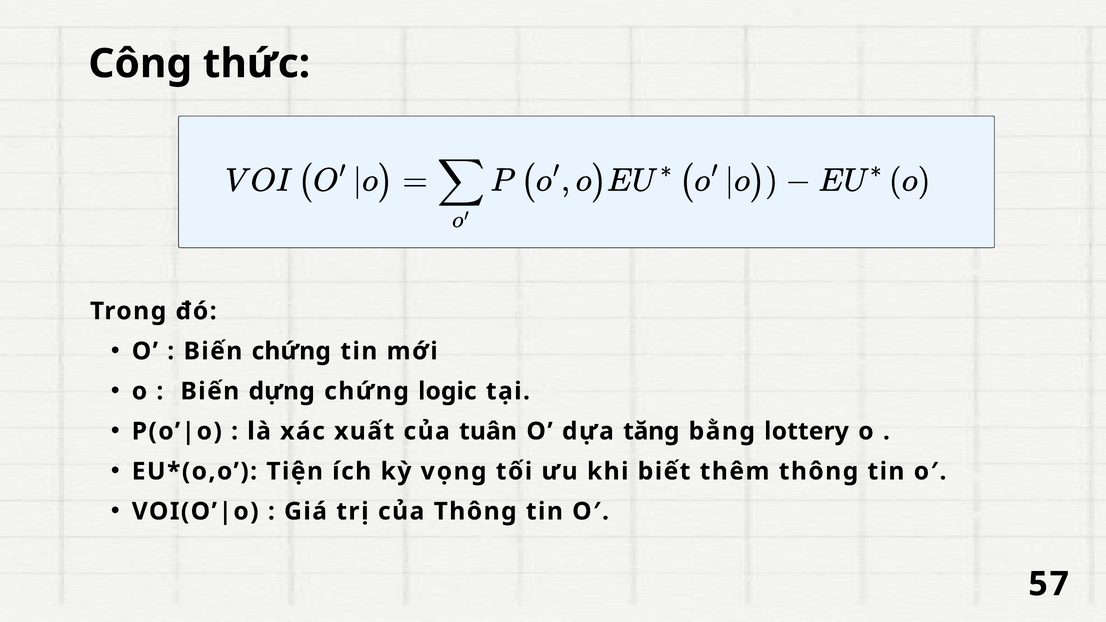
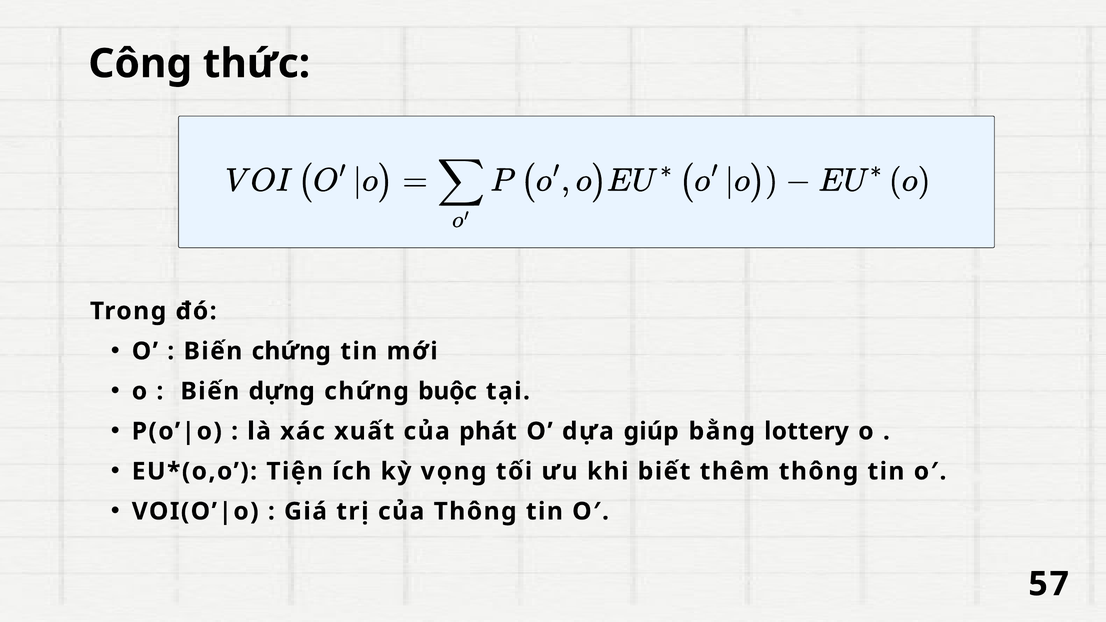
logic: logic -> buộc
tuân: tuân -> phát
tăng: tăng -> giúp
